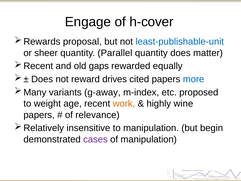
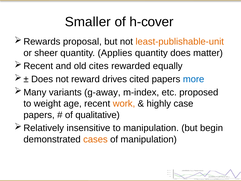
Engage: Engage -> Smaller
least-publishable-unit colour: blue -> orange
Parallel: Parallel -> Applies
gaps: gaps -> cites
wine: wine -> case
relevance: relevance -> qualitative
cases colour: purple -> orange
